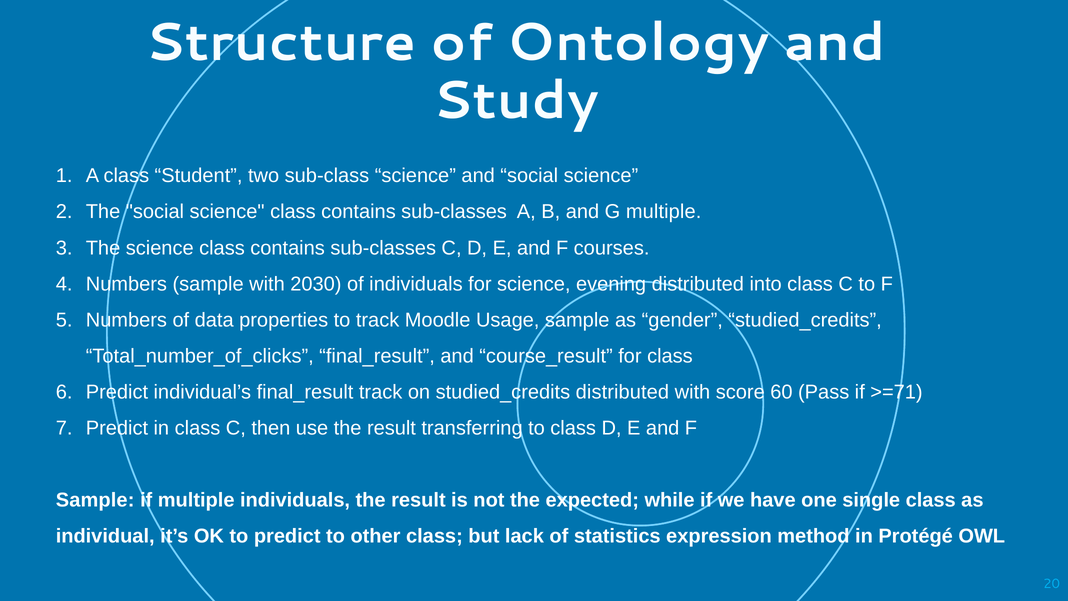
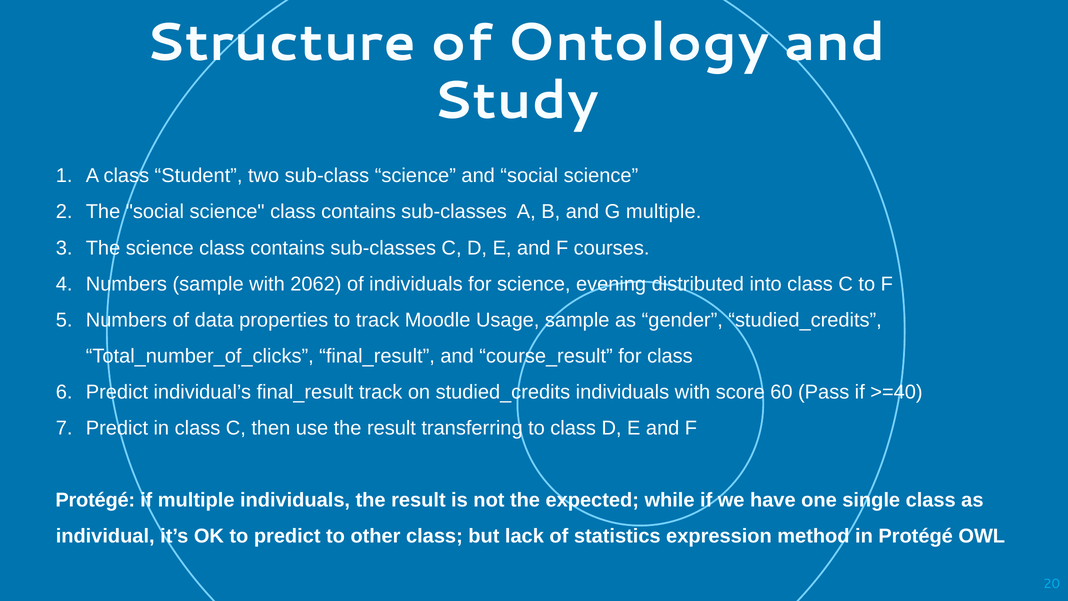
2030: 2030 -> 2062
studied_credits distributed: distributed -> individuals
>=71: >=71 -> >=40
Sample at (95, 500): Sample -> Protégé
